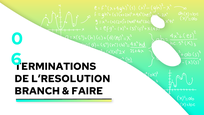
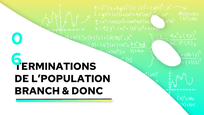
L’RESOLUTION: L’RESOLUTION -> L’POPULATION
FAIRE: FAIRE -> DONC
